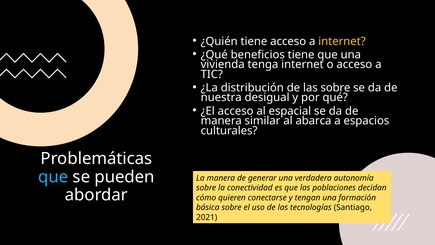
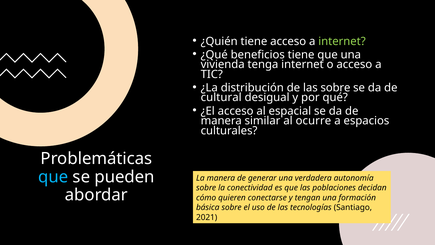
internet at (342, 41) colour: yellow -> light green
nuestra: nuestra -> cultural
abarca: abarca -> ocurre
